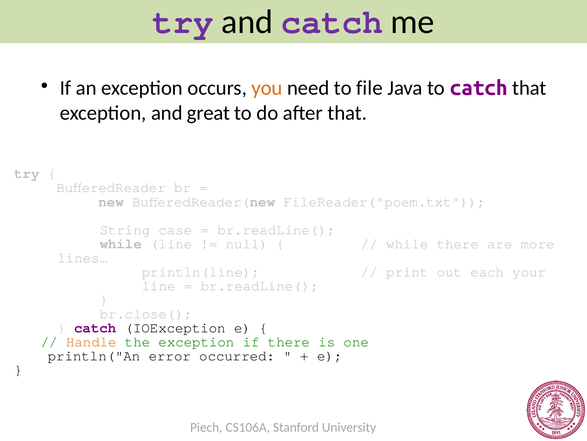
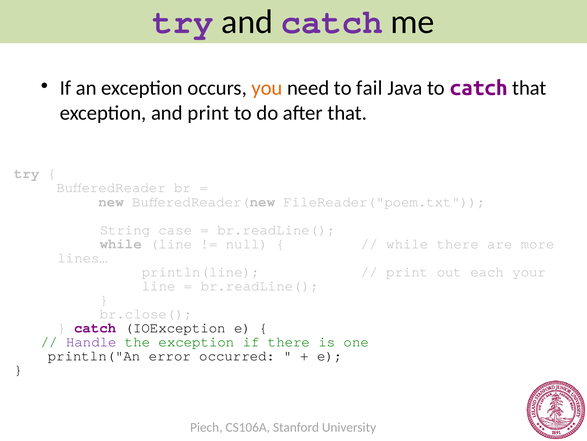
file: file -> fail
and great: great -> print
Handle colour: orange -> purple
